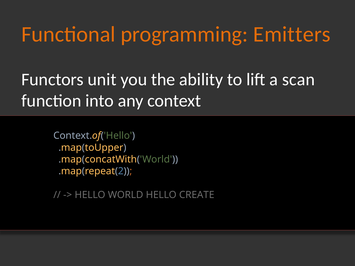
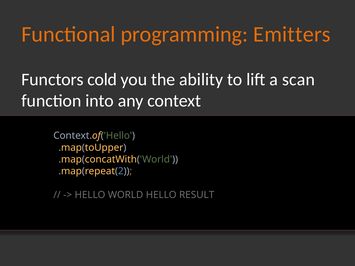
unit: unit -> cold
CREATE: CREATE -> RESULT
